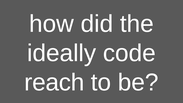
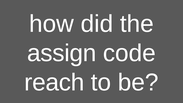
ideally: ideally -> assign
